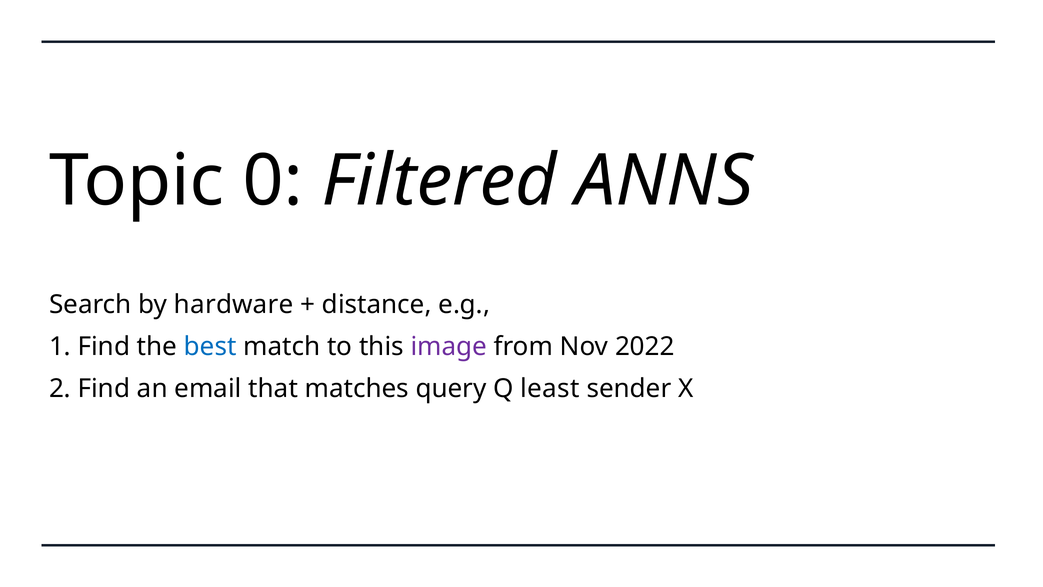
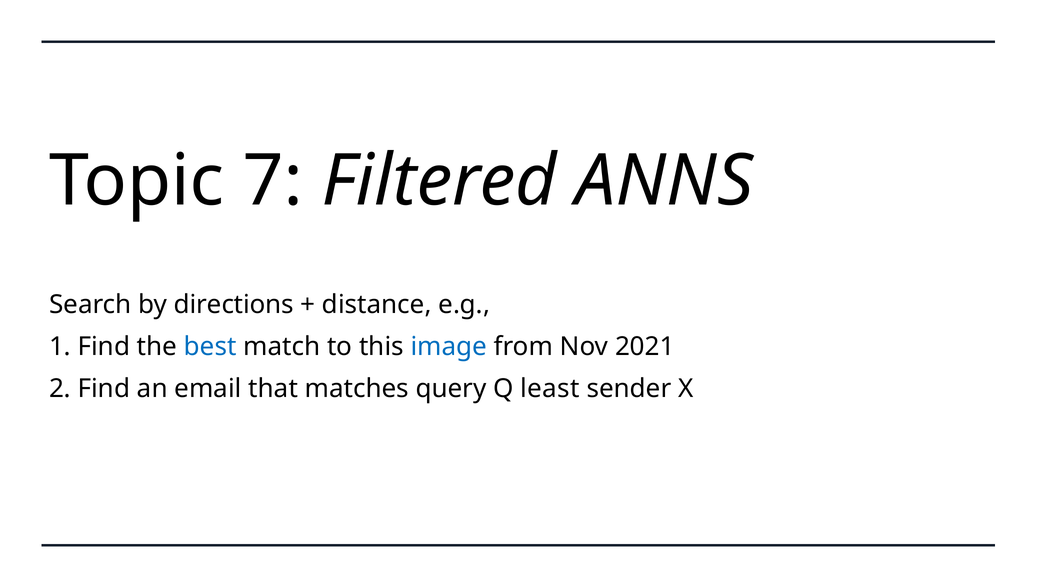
0: 0 -> 7
hardware: hardware -> directions
image colour: purple -> blue
2022: 2022 -> 2021
